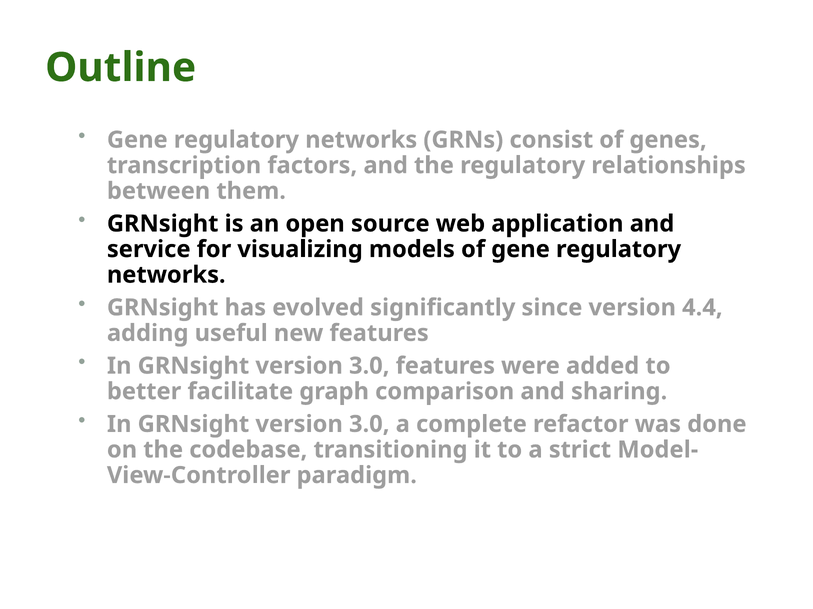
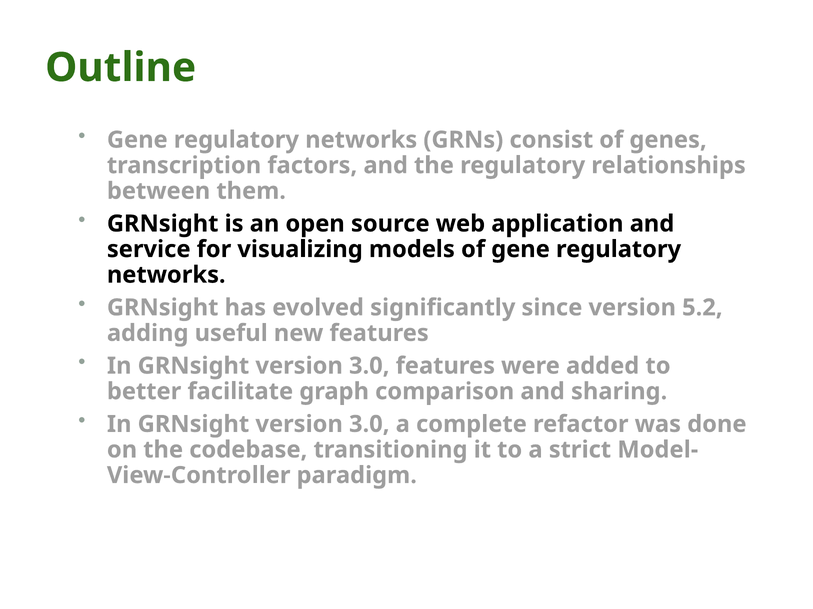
4.4: 4.4 -> 5.2
